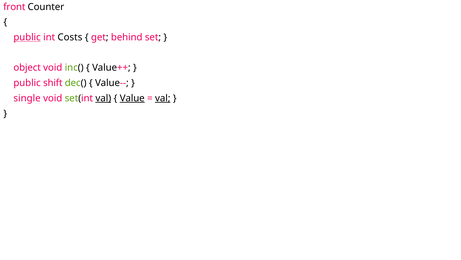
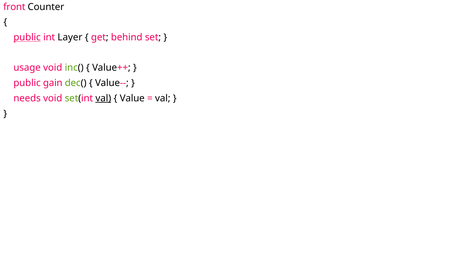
Costs: Costs -> Layer
object: object -> usage
shift: shift -> gain
single: single -> needs
Value underline: present -> none
val at (163, 98) underline: present -> none
